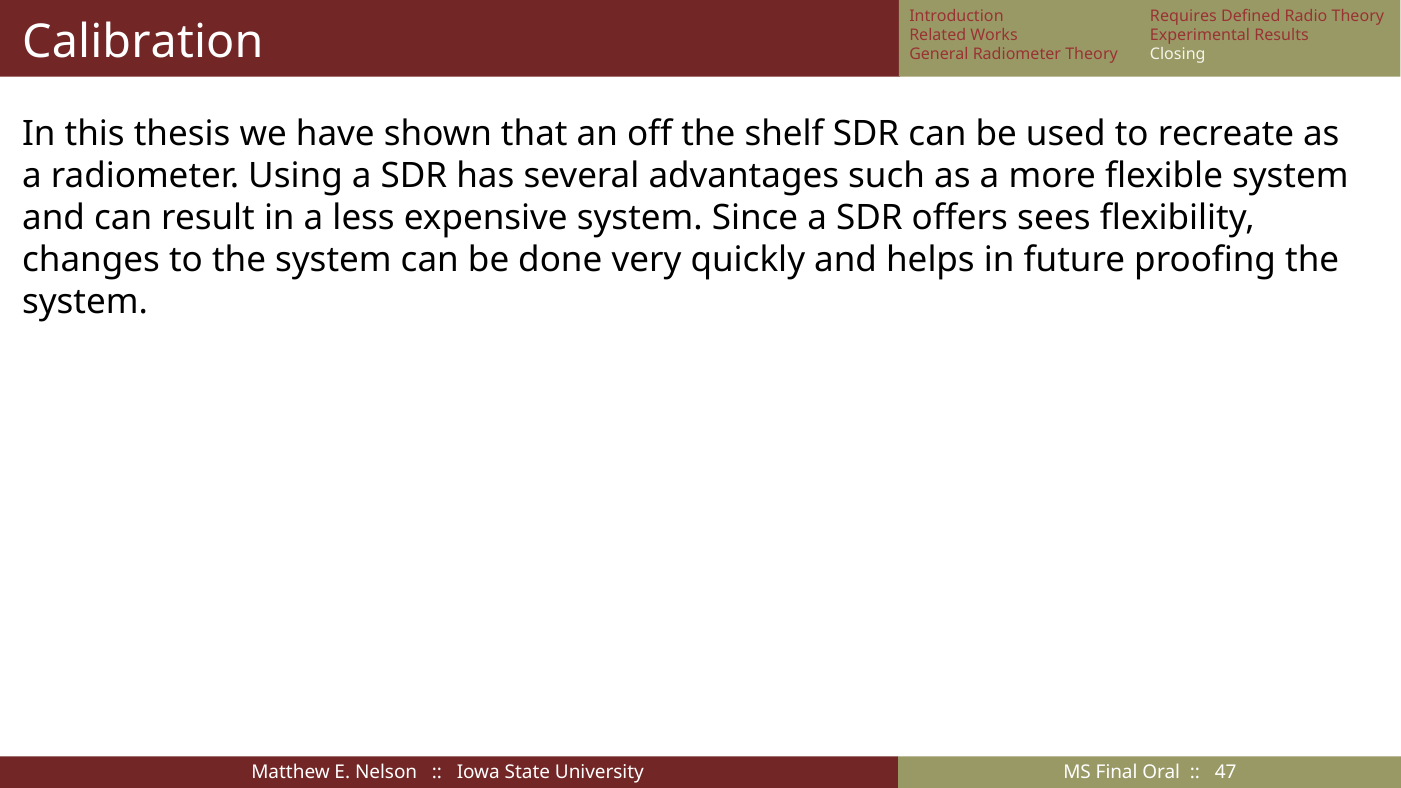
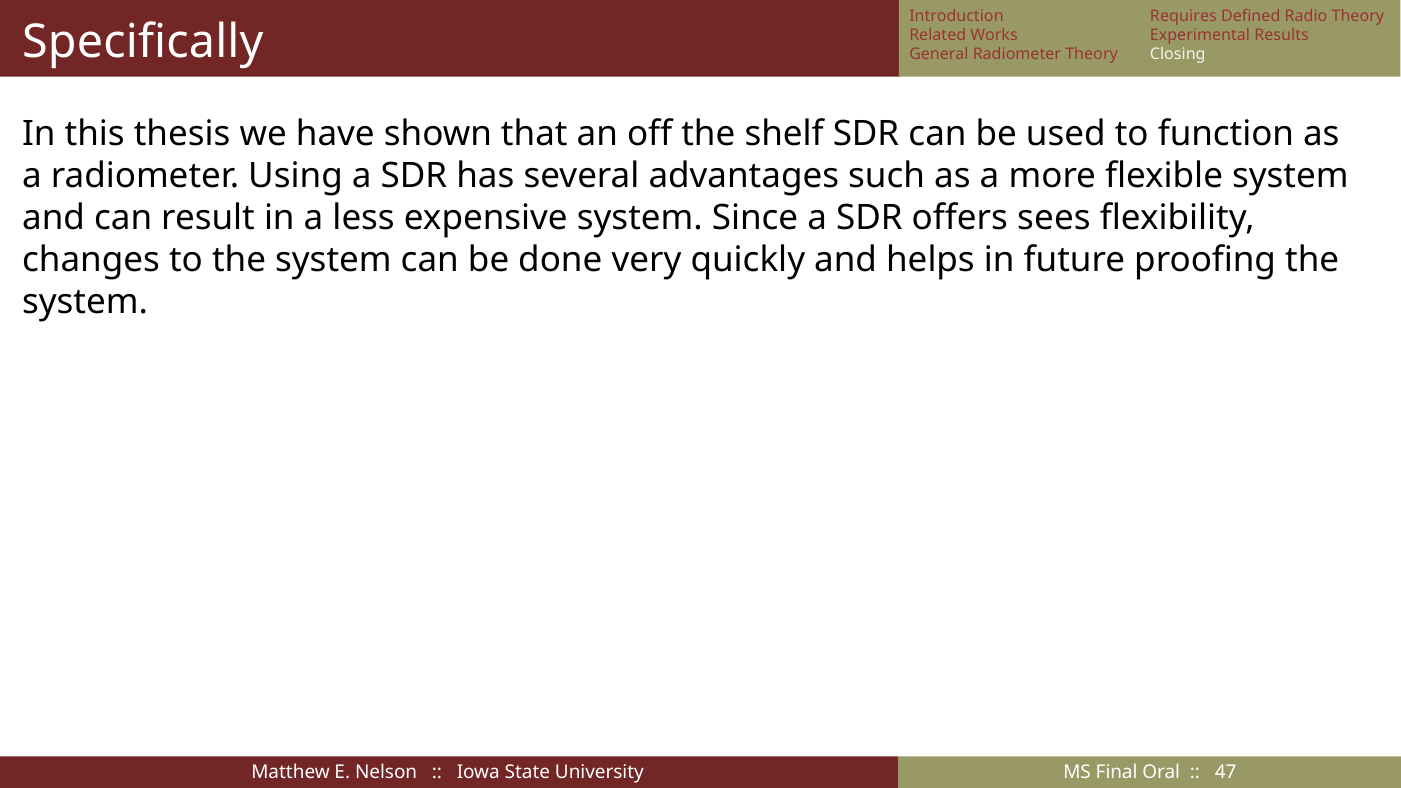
Calibration: Calibration -> Specifically
recreate: recreate -> function
